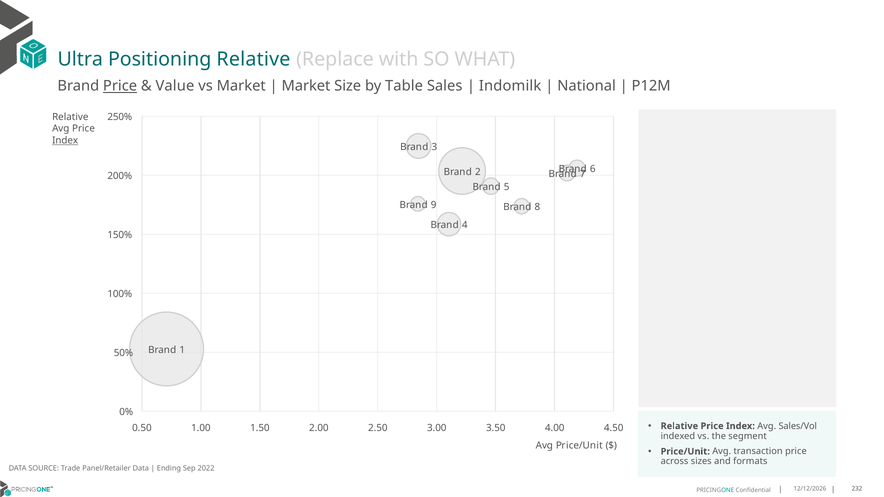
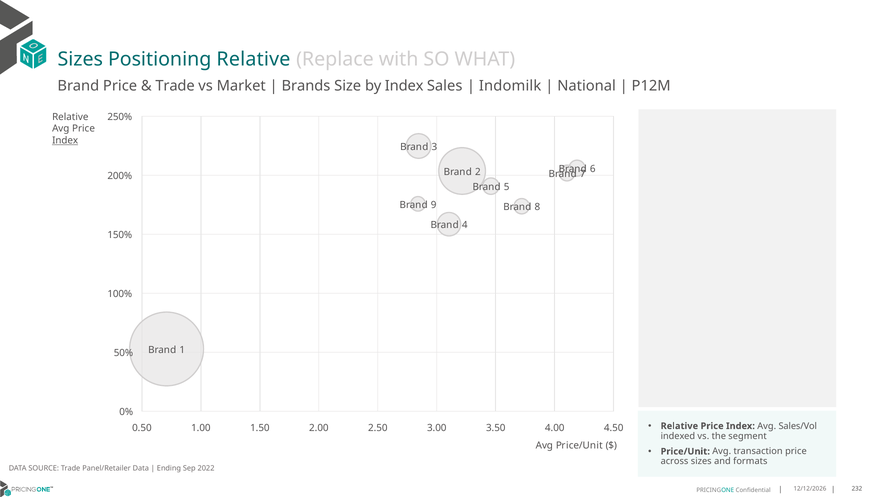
Ultra at (80, 59): Ultra -> Sizes
Price at (120, 86) underline: present -> none
Value at (175, 86): Value -> Trade
Market at (306, 86): Market -> Brands
by Table: Table -> Index
